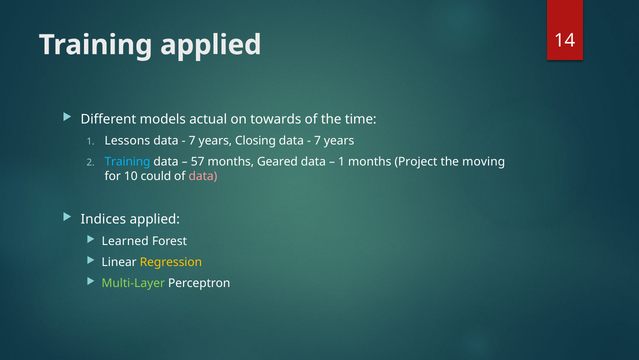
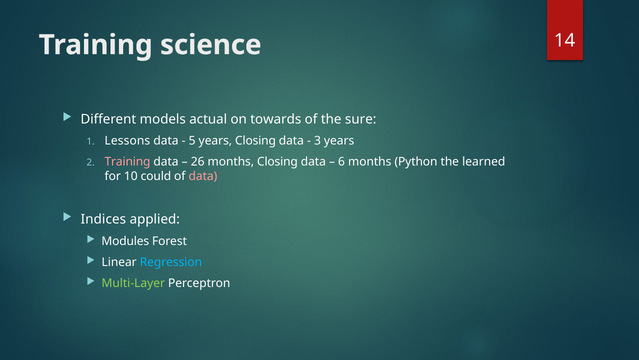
Training applied: applied -> science
time: time -> sure
7 at (192, 141): 7 -> 5
7 at (317, 141): 7 -> 3
Training at (128, 162) colour: light blue -> pink
57: 57 -> 26
months Geared: Geared -> Closing
1 at (342, 162): 1 -> 6
Project: Project -> Python
moving: moving -> learned
Learned: Learned -> Modules
Regression colour: yellow -> light blue
